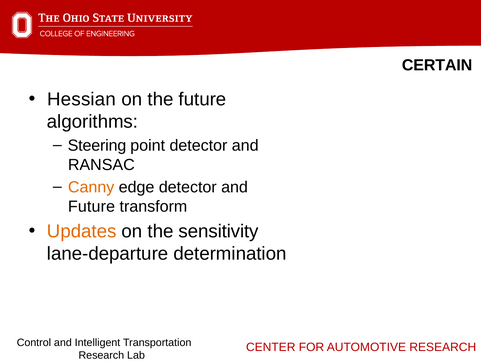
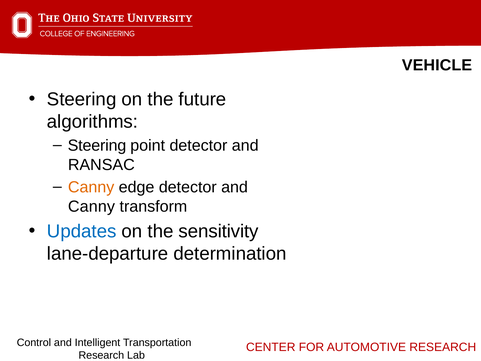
CERTAIN: CERTAIN -> VEHICLE
Hessian at (82, 99): Hessian -> Steering
Future at (91, 206): Future -> Canny
Updates colour: orange -> blue
